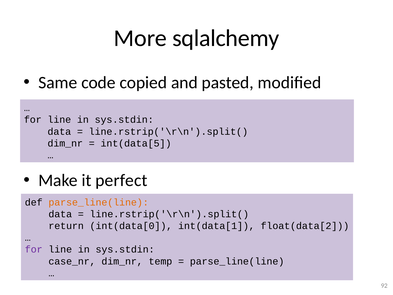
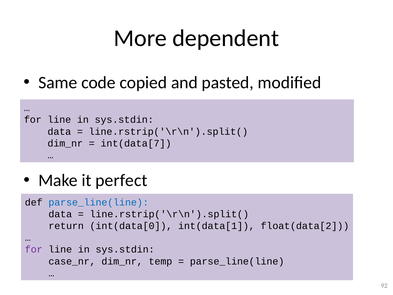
sqlalchemy: sqlalchemy -> dependent
int(data[5: int(data[5 -> int(data[7
parse_line(line at (99, 202) colour: orange -> blue
